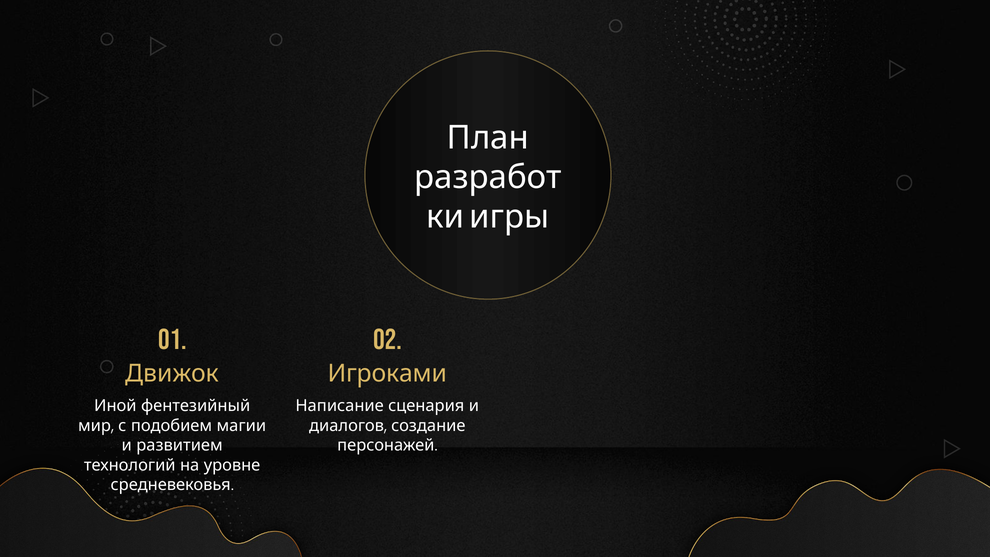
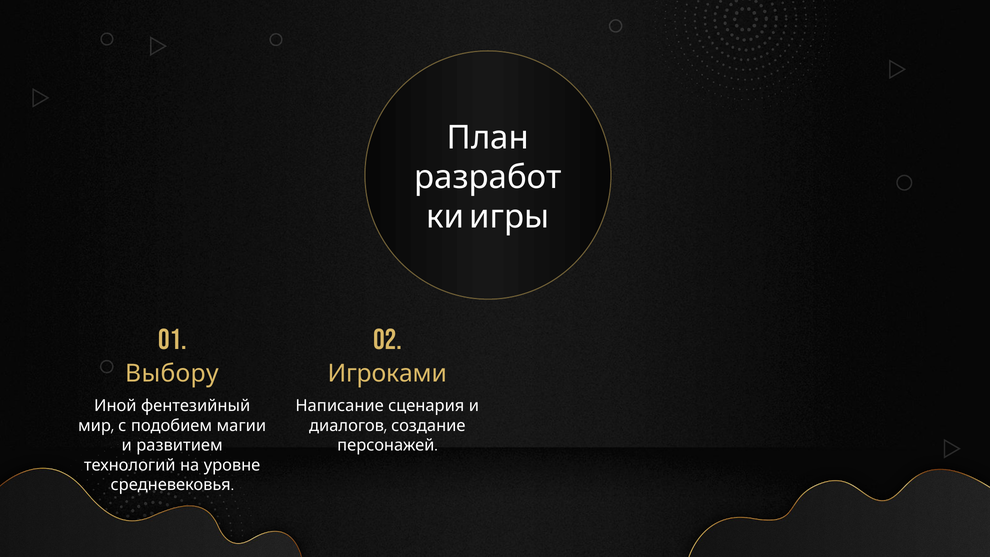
Движок: Движок -> Выбору
